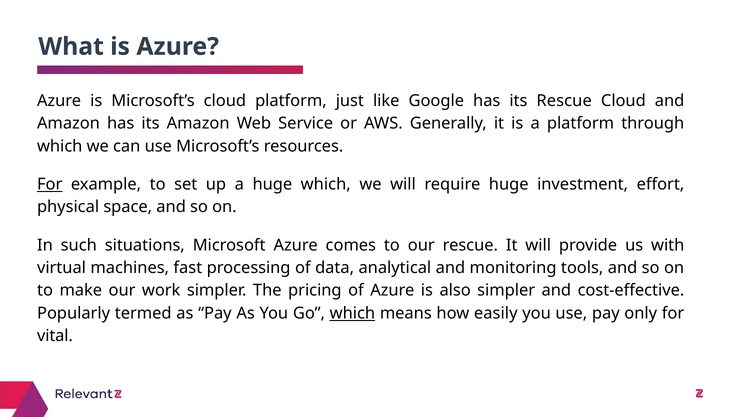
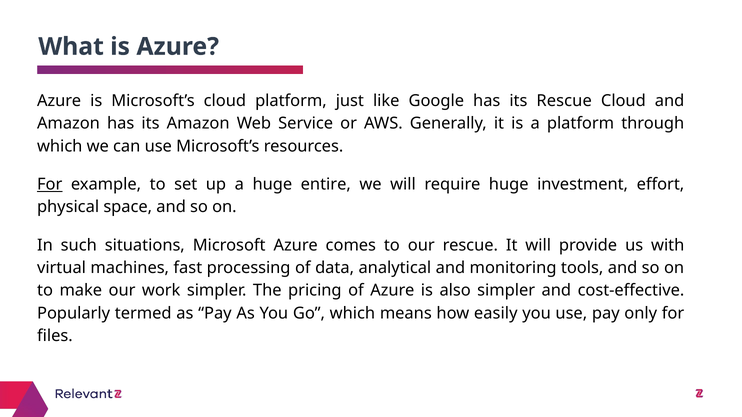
huge which: which -> entire
which at (352, 314) underline: present -> none
vital: vital -> files
